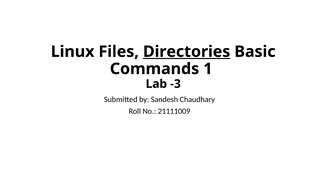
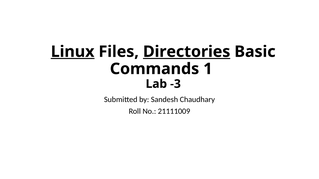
Linux underline: none -> present
